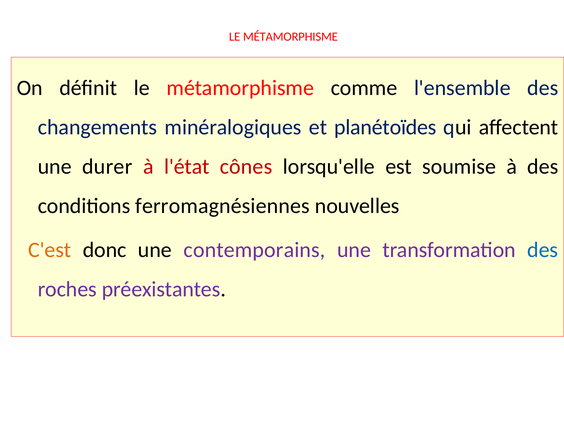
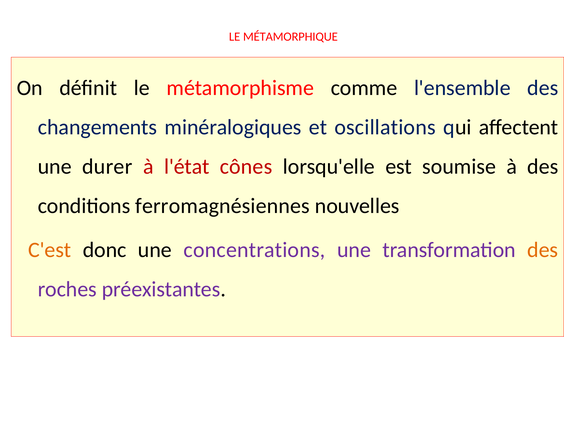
MÉTAMORPHISME at (290, 37): MÉTAMORPHISME -> MÉTAMORPHIQUE
planétoïdes: planétoïdes -> oscillations
contemporains: contemporains -> concentrations
des at (543, 250) colour: blue -> orange
